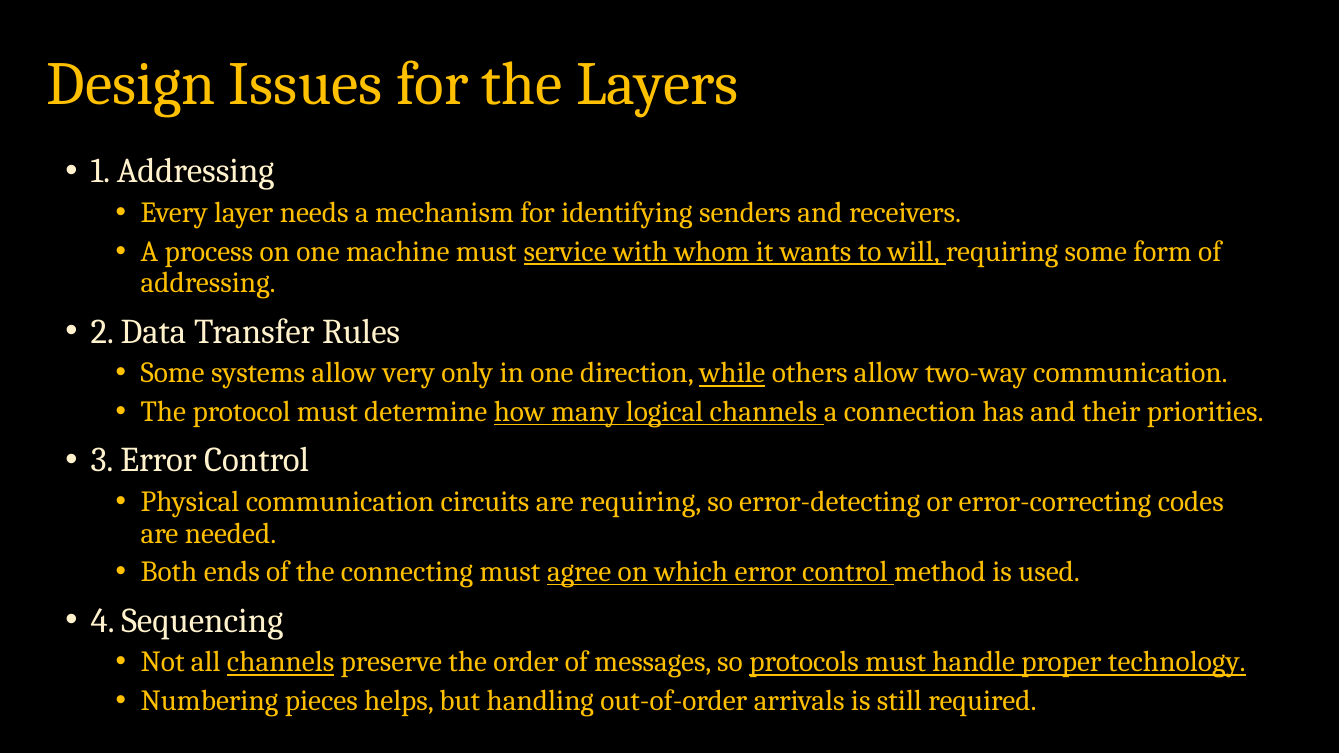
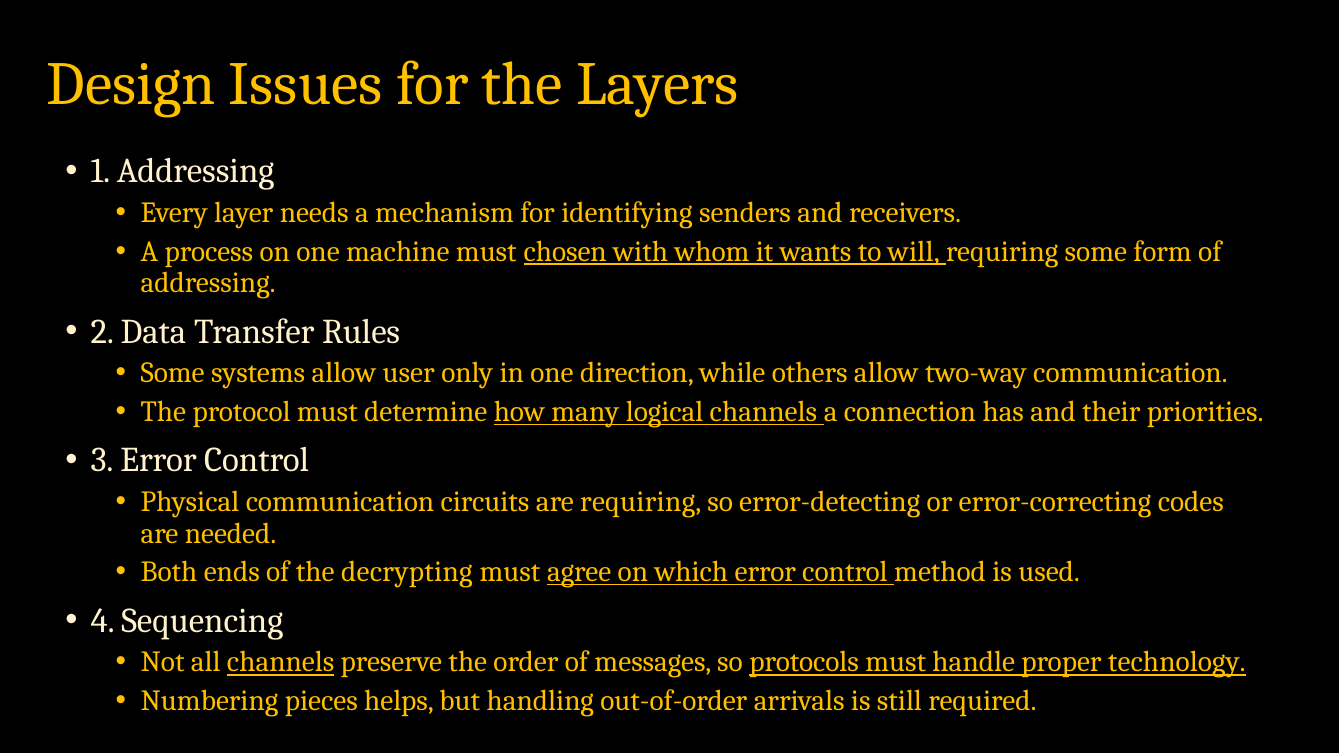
service: service -> chosen
very: very -> user
while underline: present -> none
connecting: connecting -> decrypting
